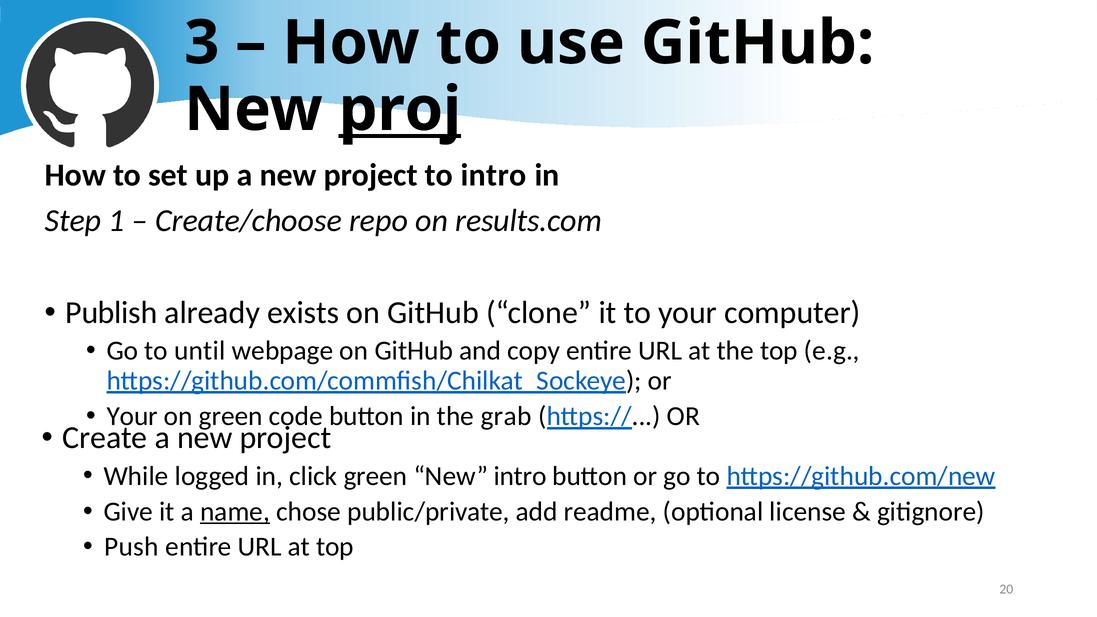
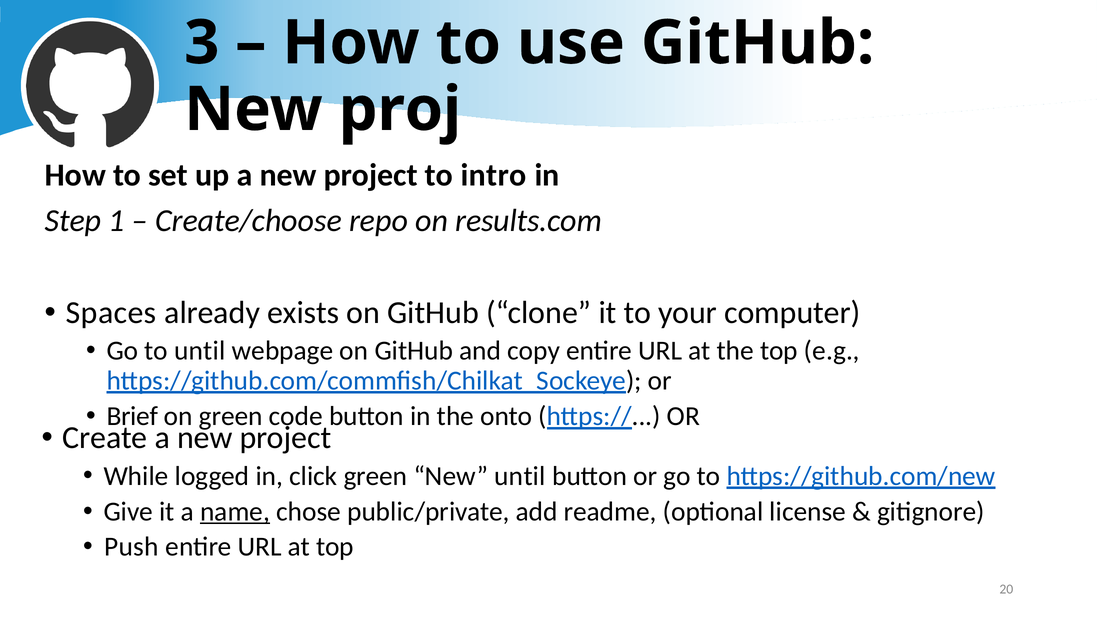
proj underline: present -> none
Publish: Publish -> Spaces
Your at (132, 416): Your -> Brief
grab: grab -> onto
New intro: intro -> until
